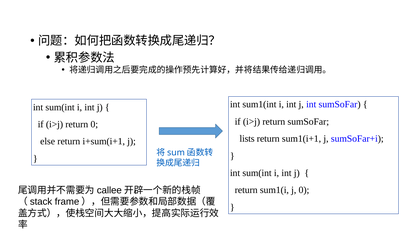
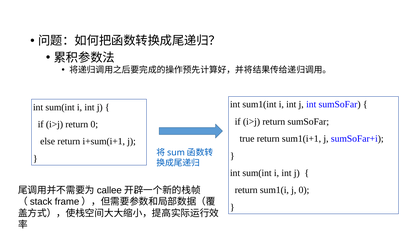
lists: lists -> true
